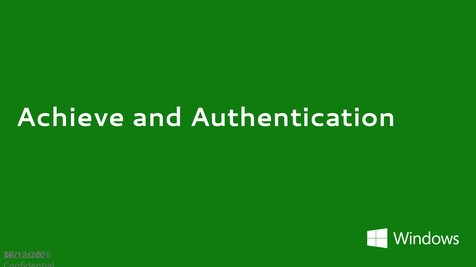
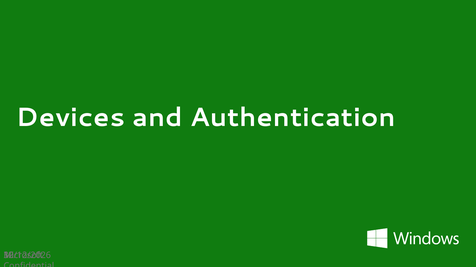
Achieve: Achieve -> Devices
